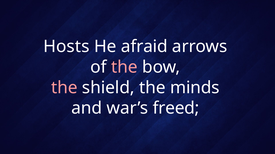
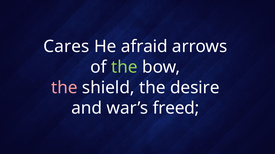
Hosts: Hosts -> Cares
the at (124, 67) colour: pink -> light green
minds: minds -> desire
